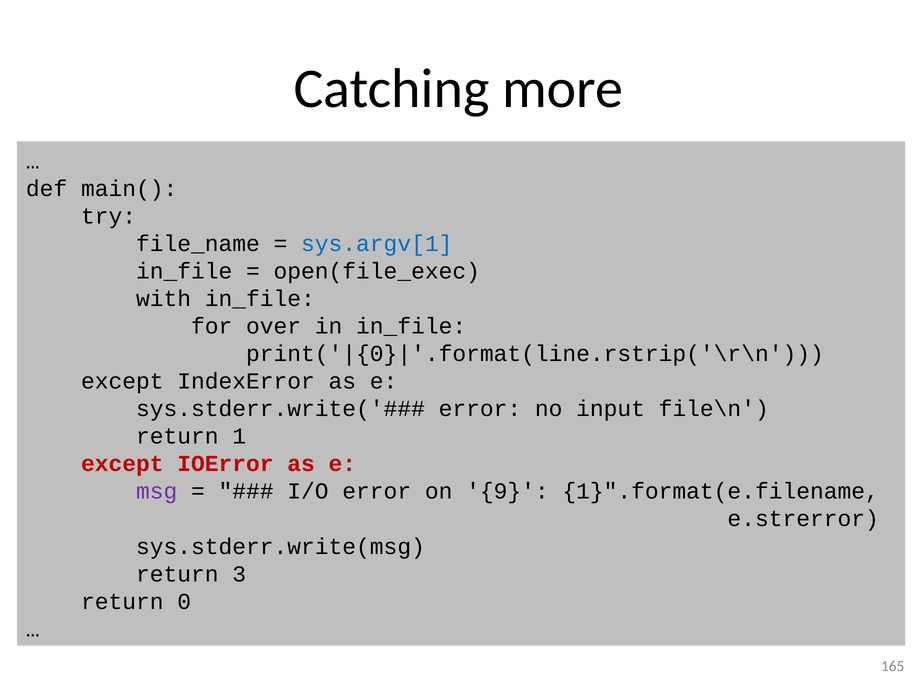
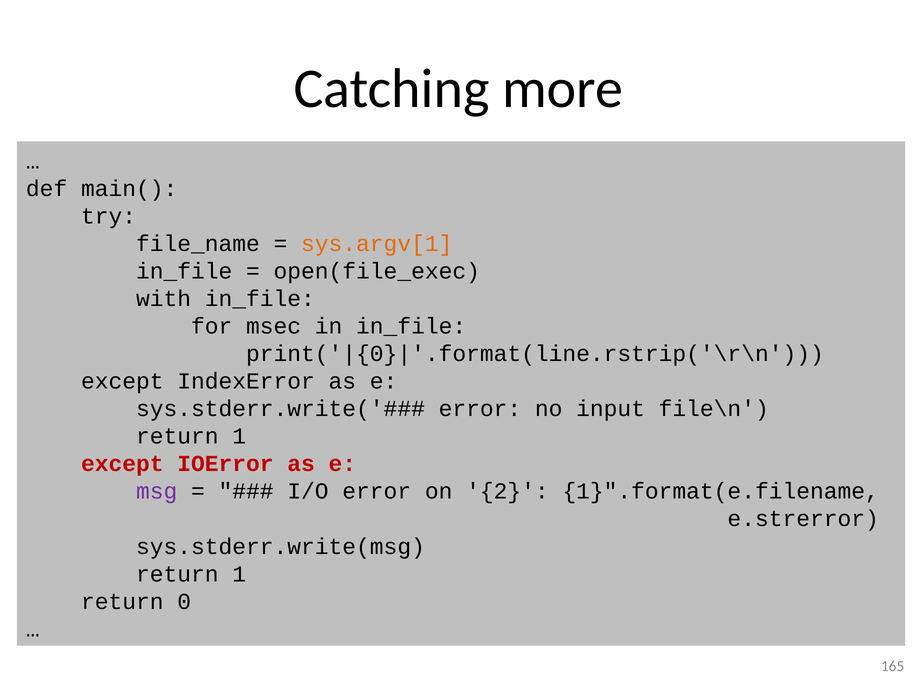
sys.argv[1 colour: blue -> orange
over: over -> msec
9: 9 -> 2
3 at (239, 574): 3 -> 1
